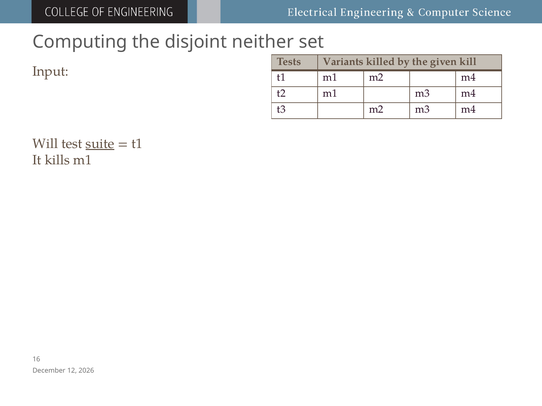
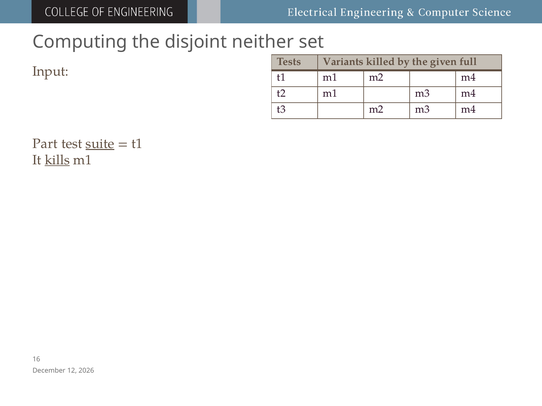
kill: kill -> full
Will: Will -> Part
kills underline: none -> present
